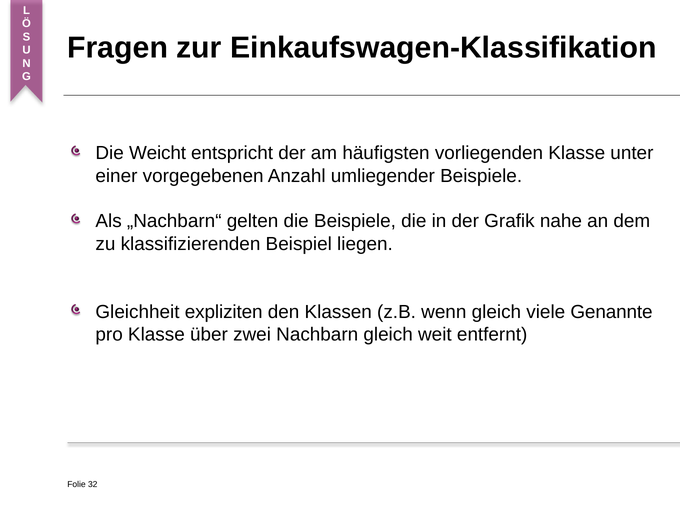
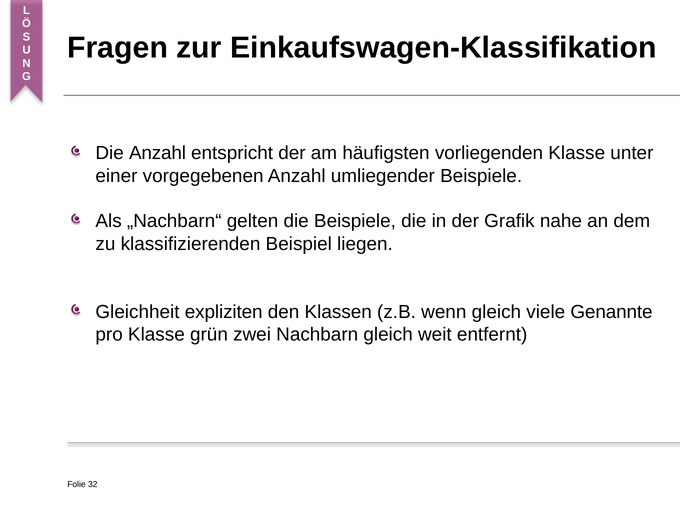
Die Weicht: Weicht -> Anzahl
über: über -> grün
